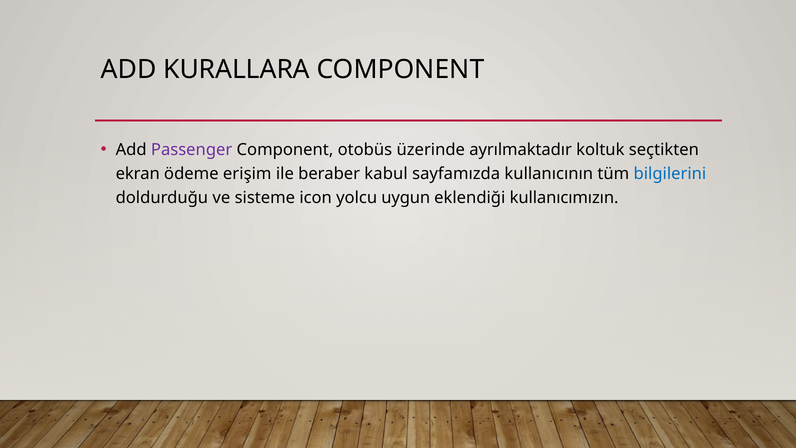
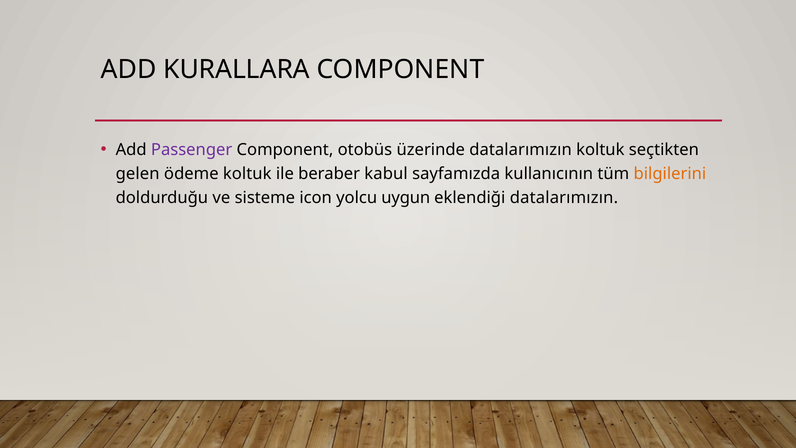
üzerinde ayrılmaktadır: ayrılmaktadır -> datalarımızın
ekran: ekran -> gelen
ödeme erişim: erişim -> koltuk
bilgilerini colour: blue -> orange
eklendiği kullanıcımızın: kullanıcımızın -> datalarımızın
